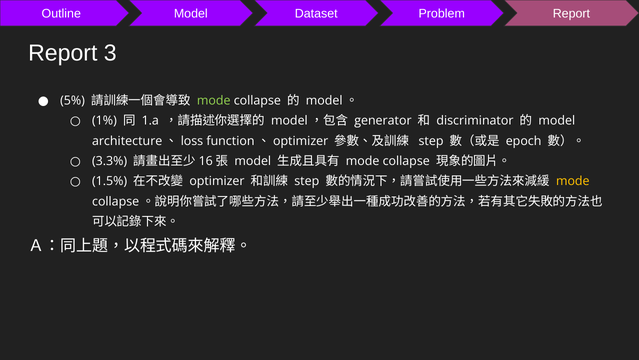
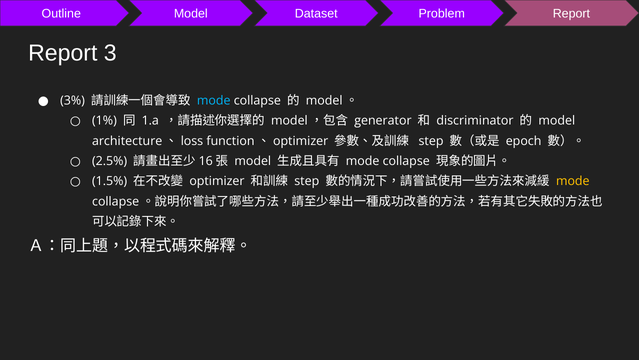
5%: 5% -> 3%
mode at (214, 100) colour: light green -> light blue
3.3%: 3.3% -> 2.5%
